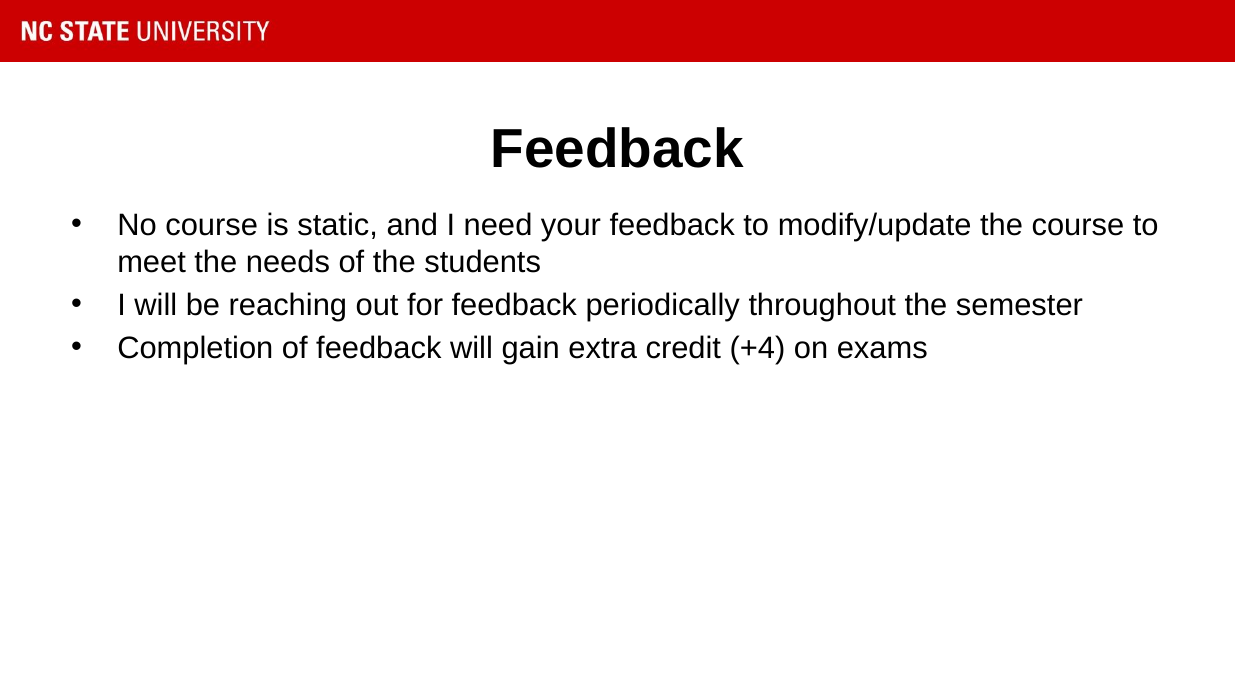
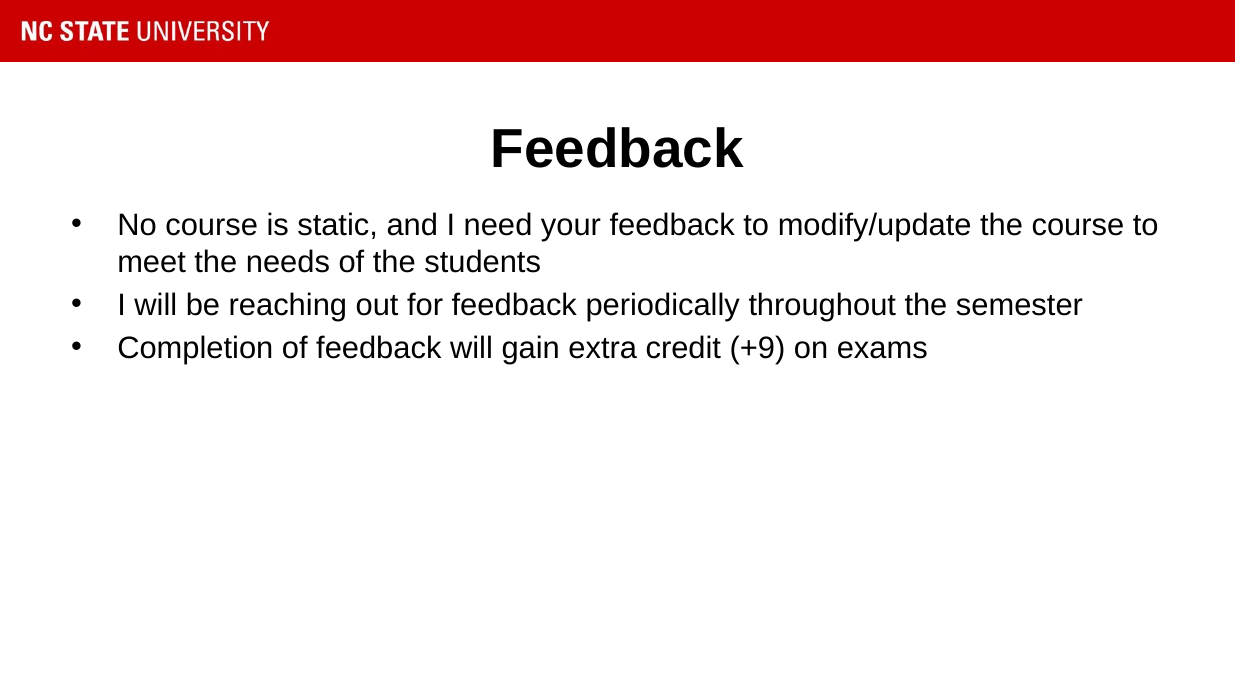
+4: +4 -> +9
